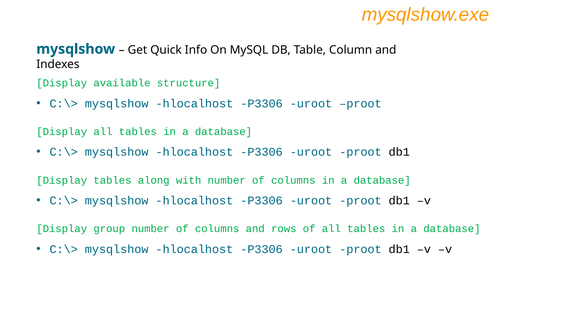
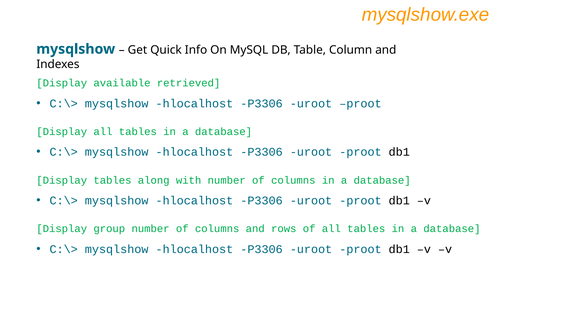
structure: structure -> retrieved
